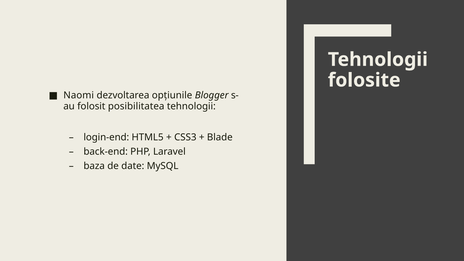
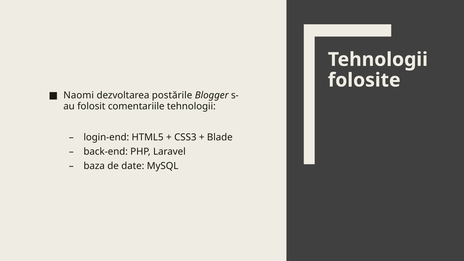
opțiunile: opțiunile -> postările
posibilitatea: posibilitatea -> comentariile
